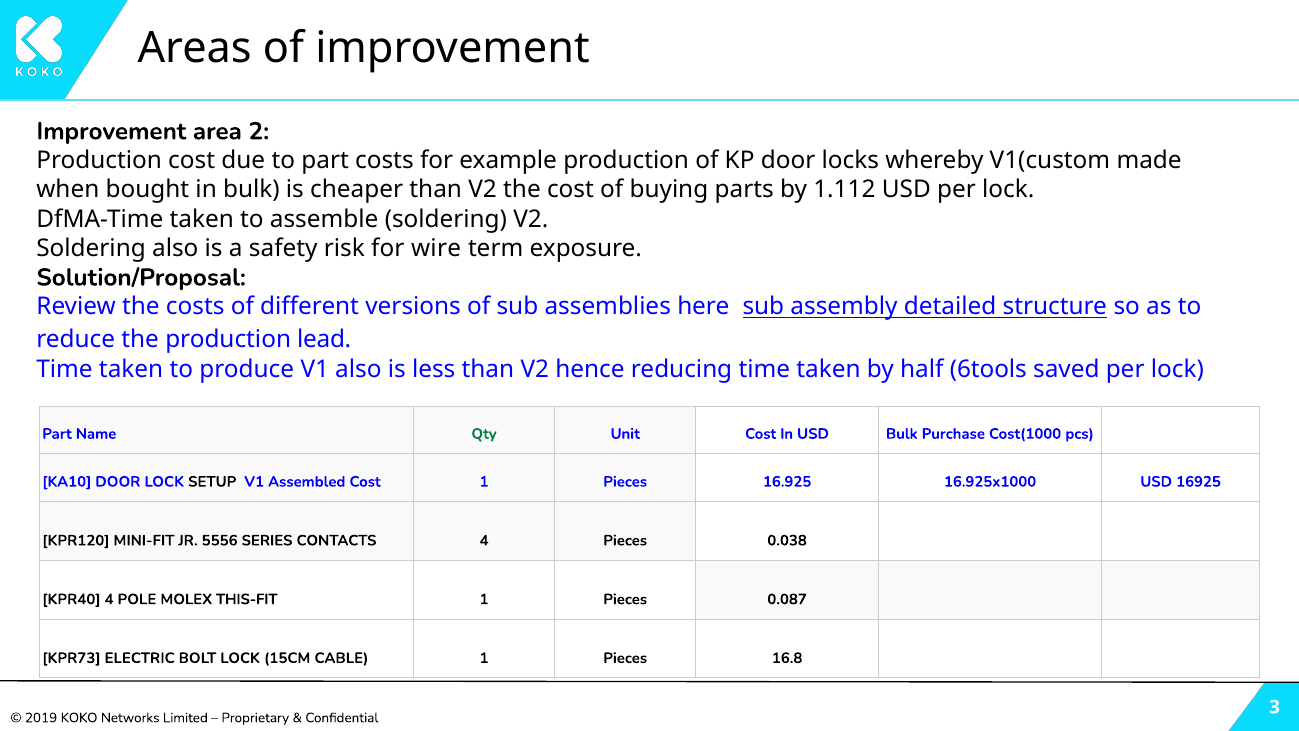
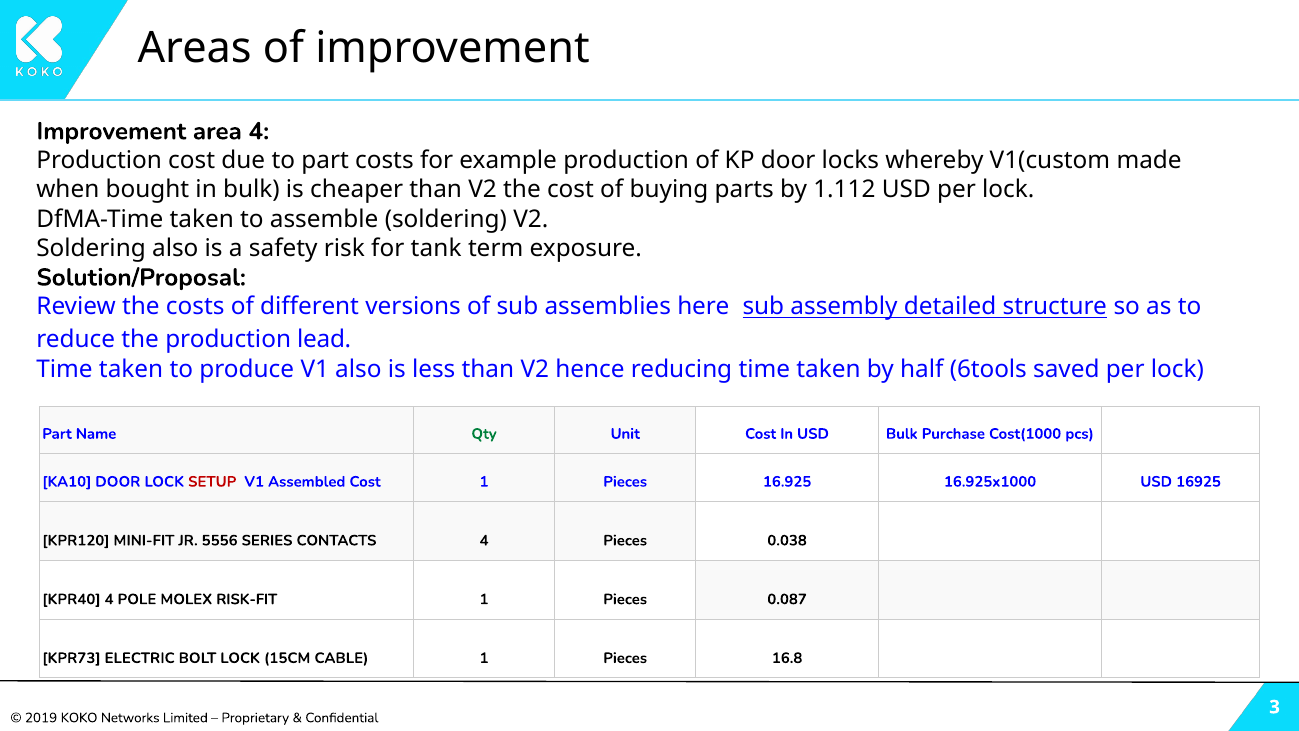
area 2: 2 -> 4
wire: wire -> tank
SETUP colour: black -> red
THIS-FIT: THIS-FIT -> RISK-FIT
